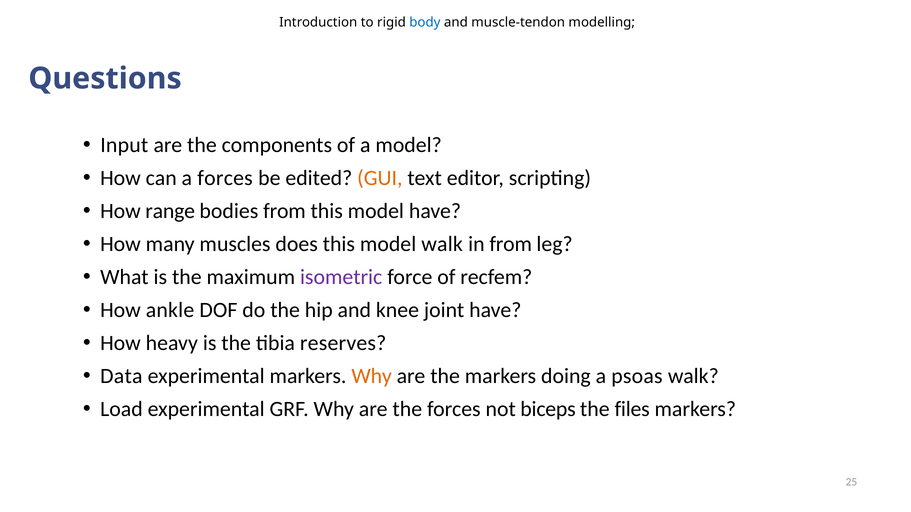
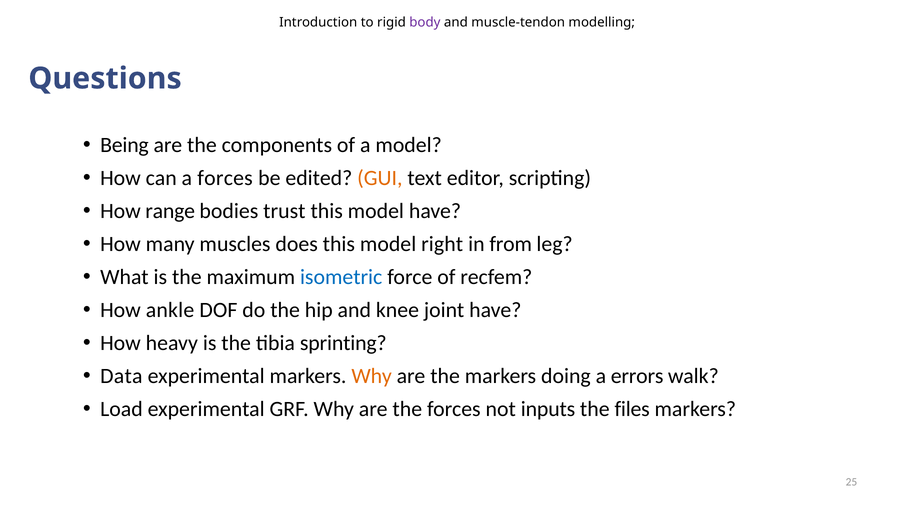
body colour: blue -> purple
Input: Input -> Being
bodies from: from -> trust
model walk: walk -> right
isometric colour: purple -> blue
reserves: reserves -> sprinting
psoas: psoas -> errors
biceps: biceps -> inputs
